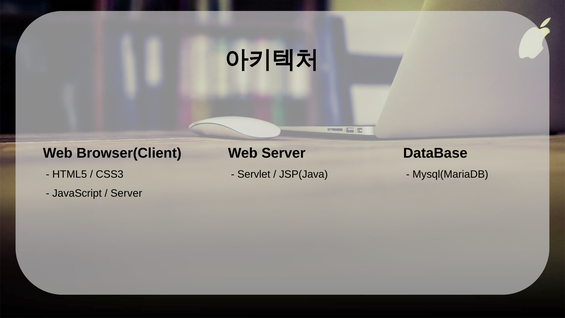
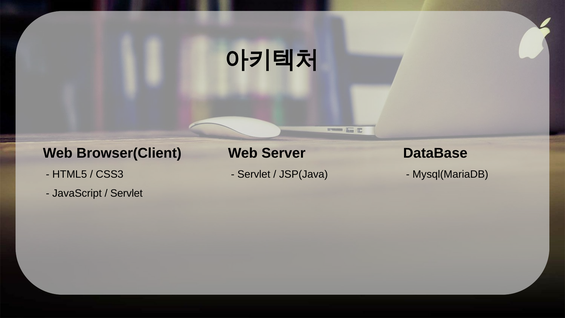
Server at (126, 193): Server -> Servlet
